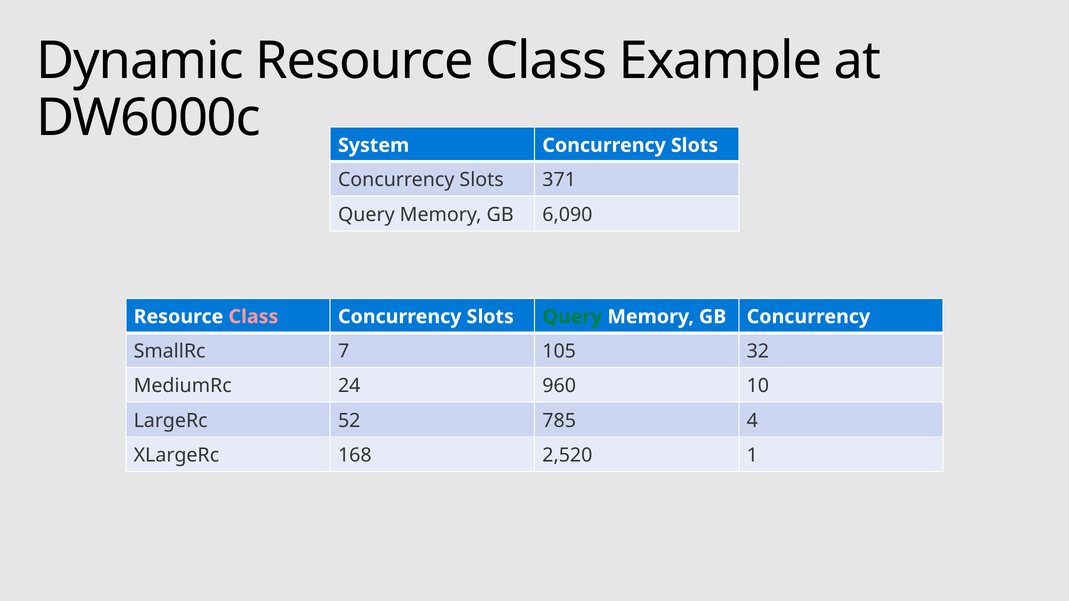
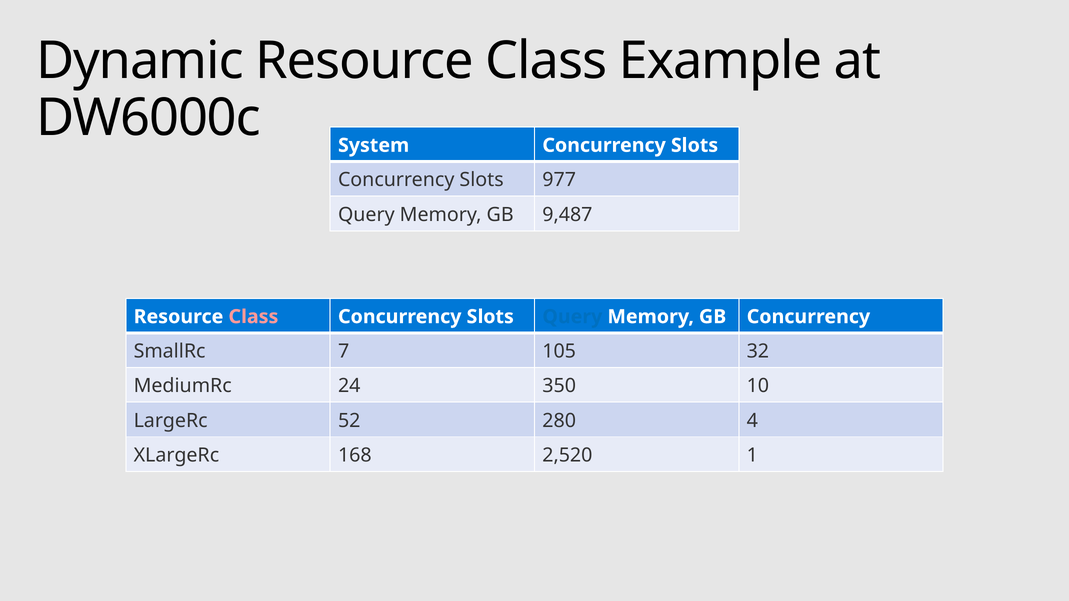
371: 371 -> 977
6,090: 6,090 -> 9,487
Query at (572, 317) colour: green -> blue
960: 960 -> 350
785: 785 -> 280
